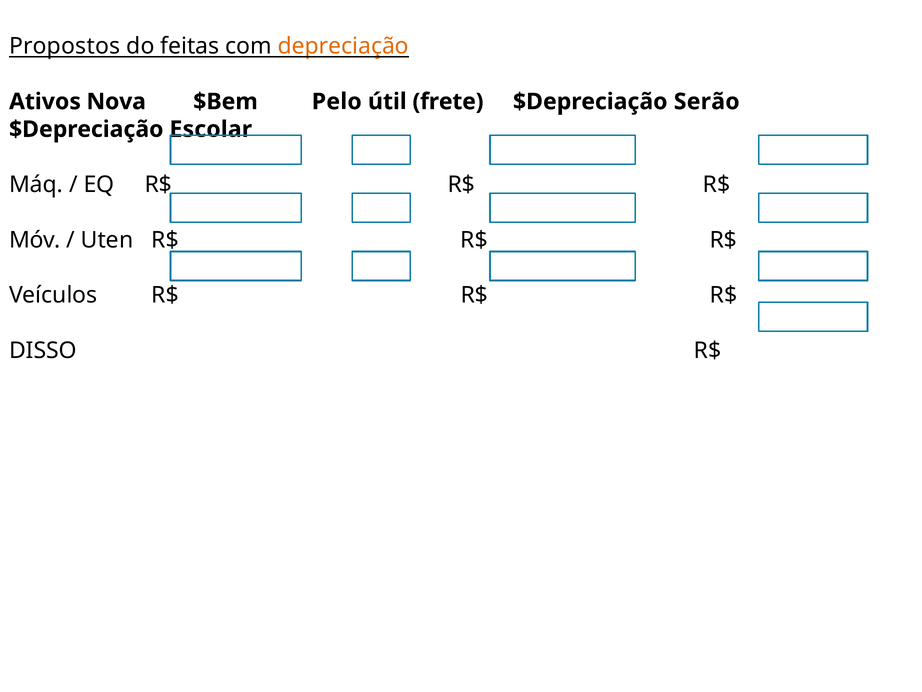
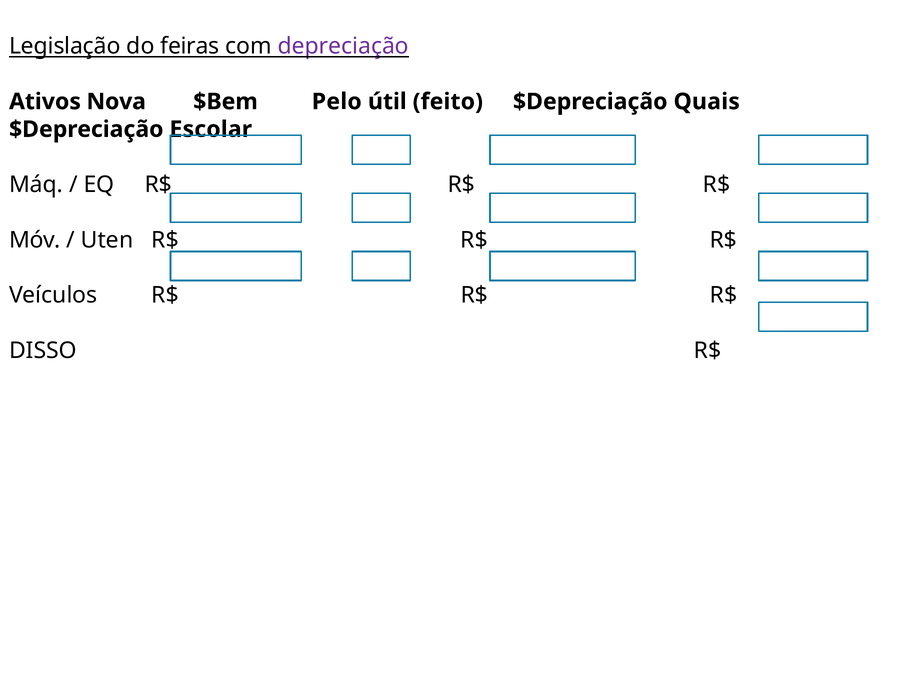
Propostos: Propostos -> Legislação
feitas: feitas -> feiras
depreciação colour: orange -> purple
frete: frete -> feito
Serão: Serão -> Quais
